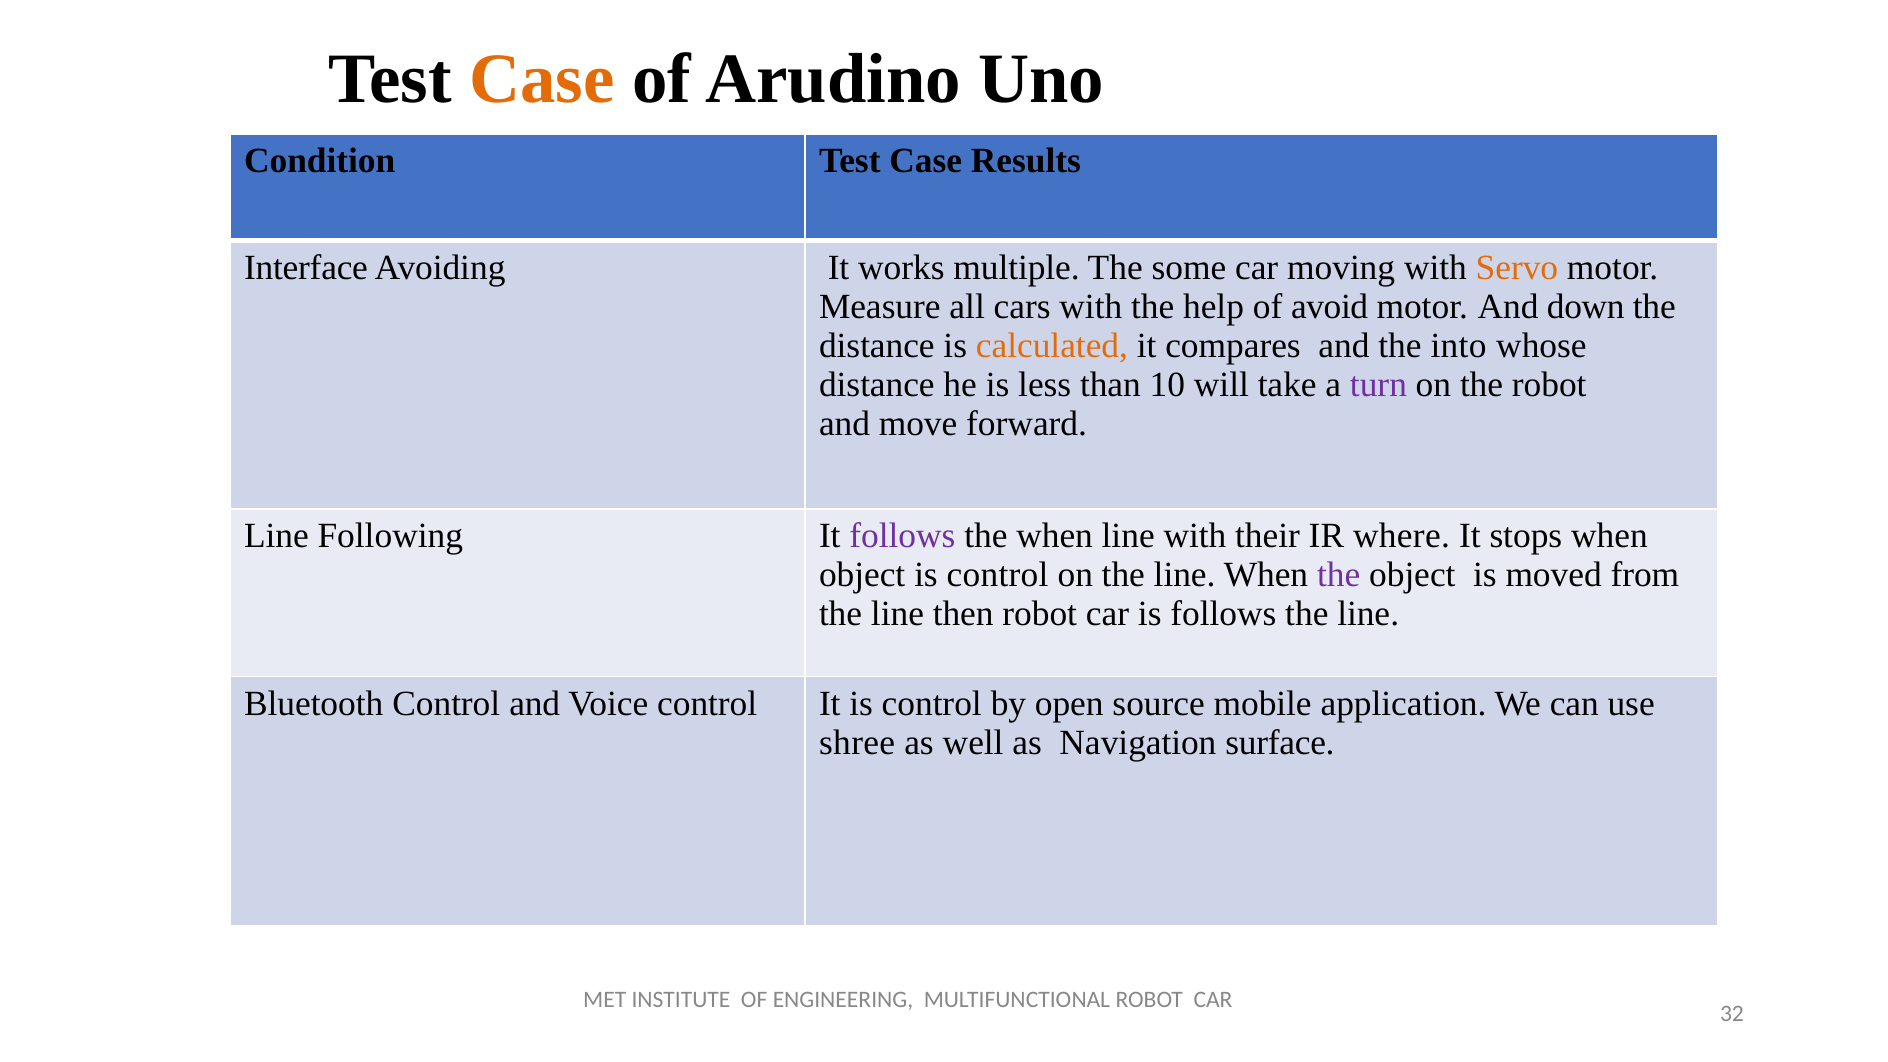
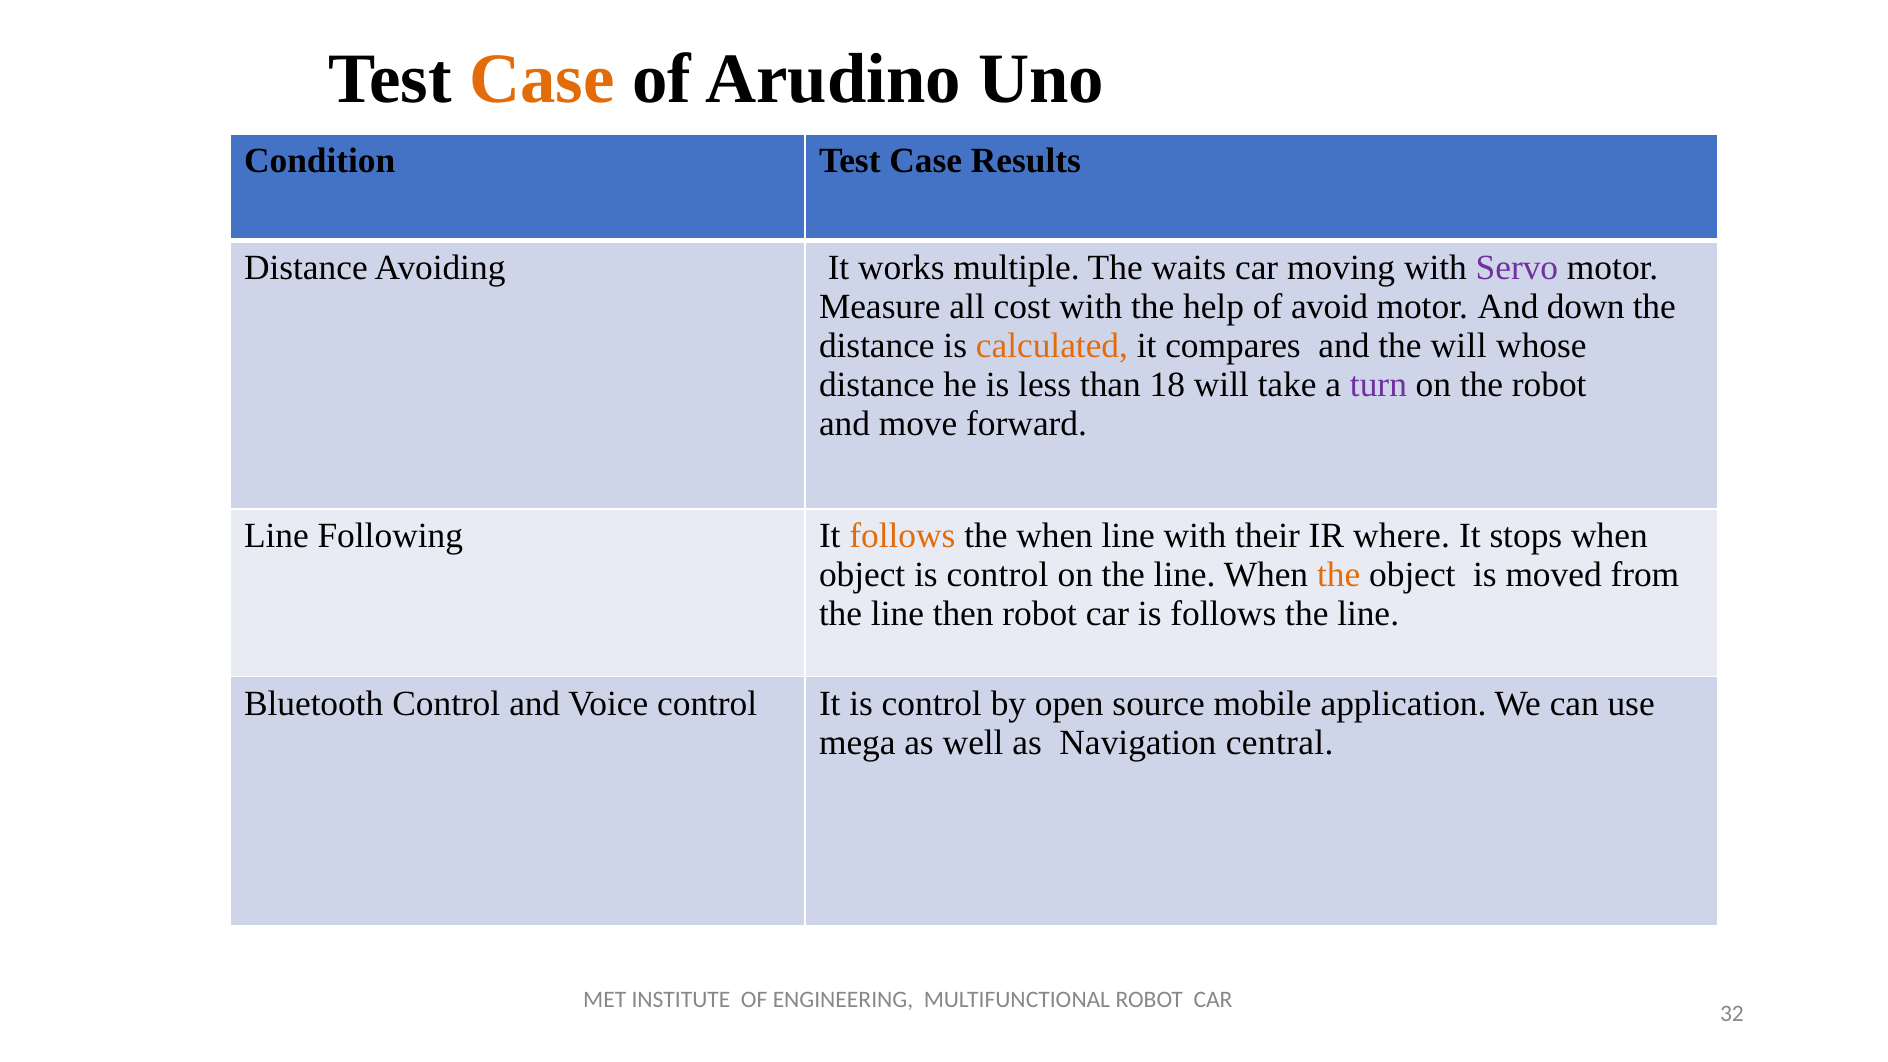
Interface at (306, 268): Interface -> Distance
some: some -> waits
Servo colour: orange -> purple
cars: cars -> cost
the into: into -> will
10: 10 -> 18
follows at (902, 536) colour: purple -> orange
the at (1339, 575) colour: purple -> orange
shree: shree -> mega
surface: surface -> central
